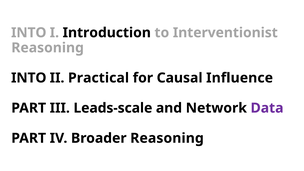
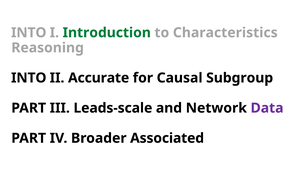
Introduction colour: black -> green
Interventionist: Interventionist -> Characteristics
Practical: Practical -> Accurate
Influence: Influence -> Subgroup
Broader Reasoning: Reasoning -> Associated
